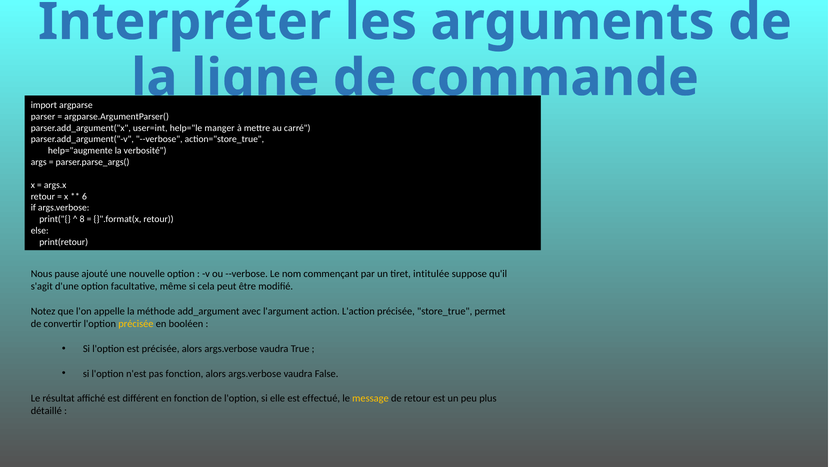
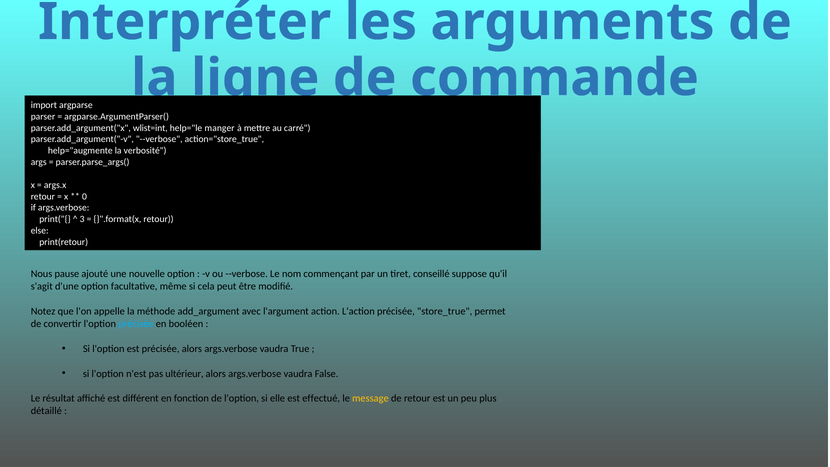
user=int: user=int -> wlist=int
6: 6 -> 0
8: 8 -> 3
intitulée: intitulée -> conseillé
précisée at (136, 324) colour: yellow -> light blue
pas fonction: fonction -> ultérieur
